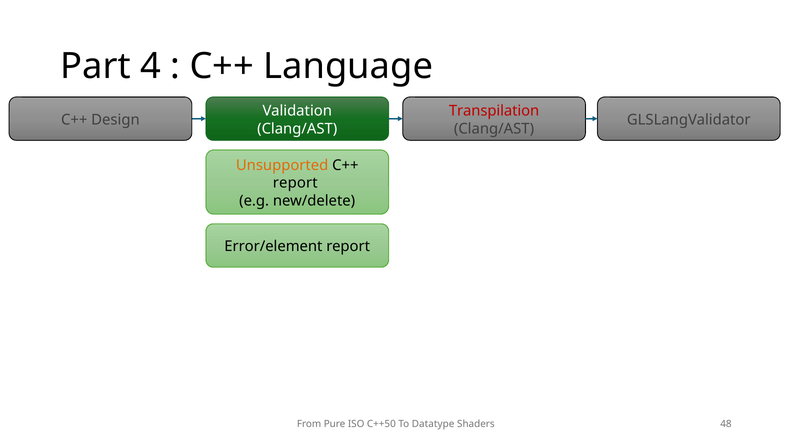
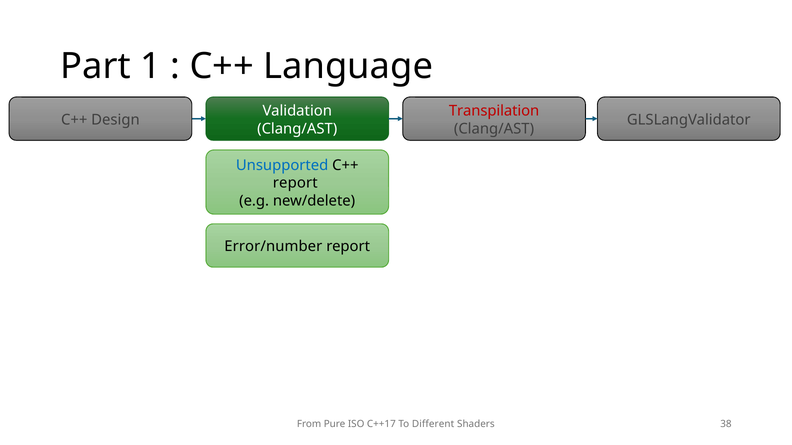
4: 4 -> 1
Unsupported colour: orange -> blue
Error/element: Error/element -> Error/number
C++50: C++50 -> C++17
Datatype: Datatype -> Different
48: 48 -> 38
